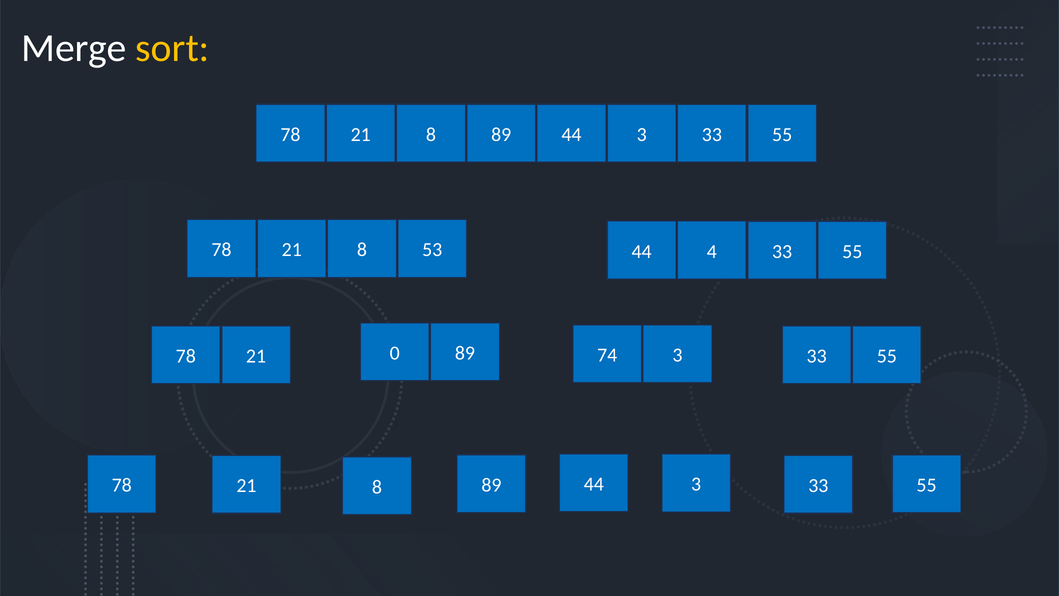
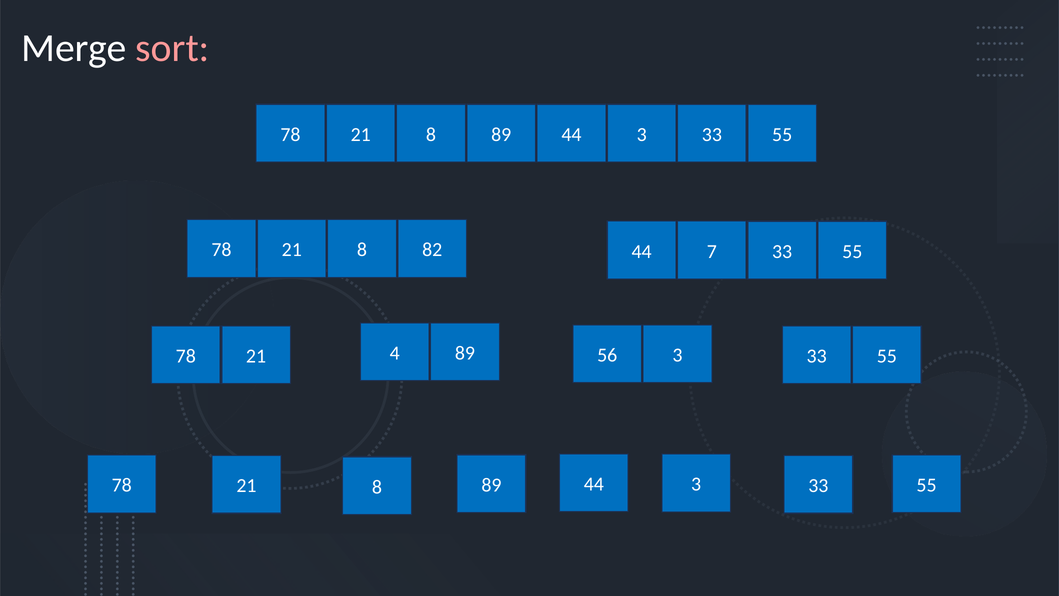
sort colour: yellow -> pink
53: 53 -> 82
4: 4 -> 7
0: 0 -> 4
74: 74 -> 56
